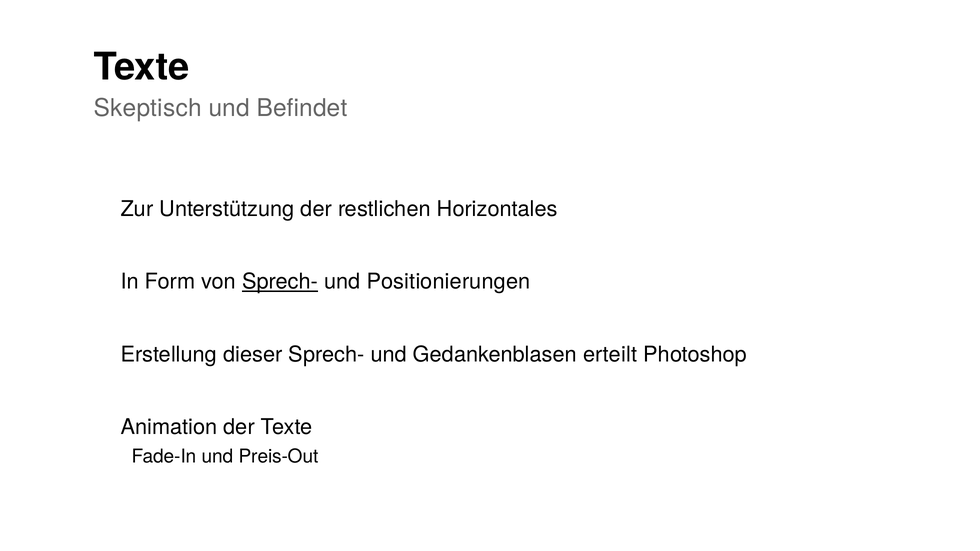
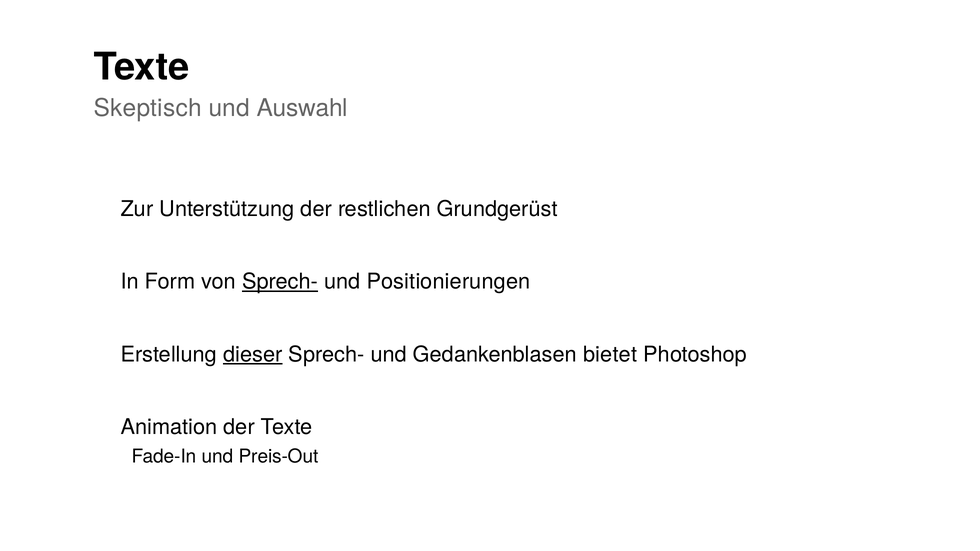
Befindet: Befindet -> Auswahl
Horizontales: Horizontales -> Grundgerüst
dieser underline: none -> present
erteilt: erteilt -> bietet
